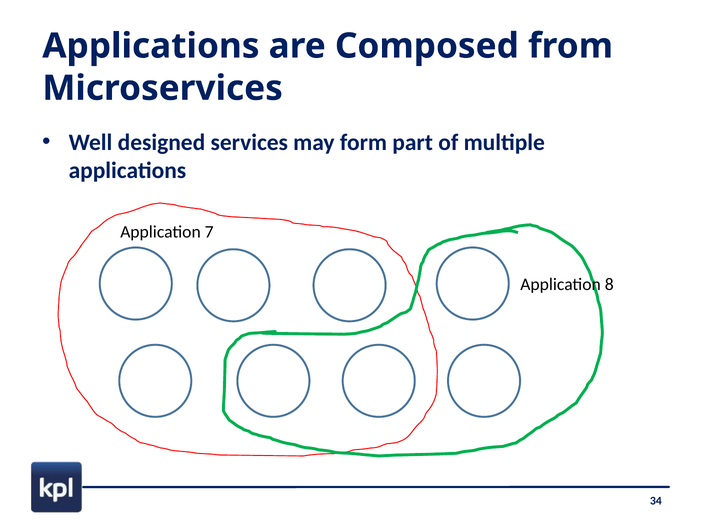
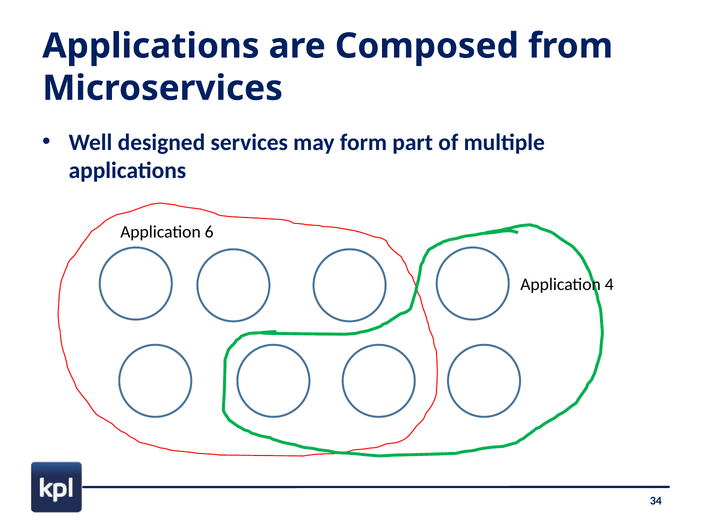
7: 7 -> 6
8: 8 -> 4
